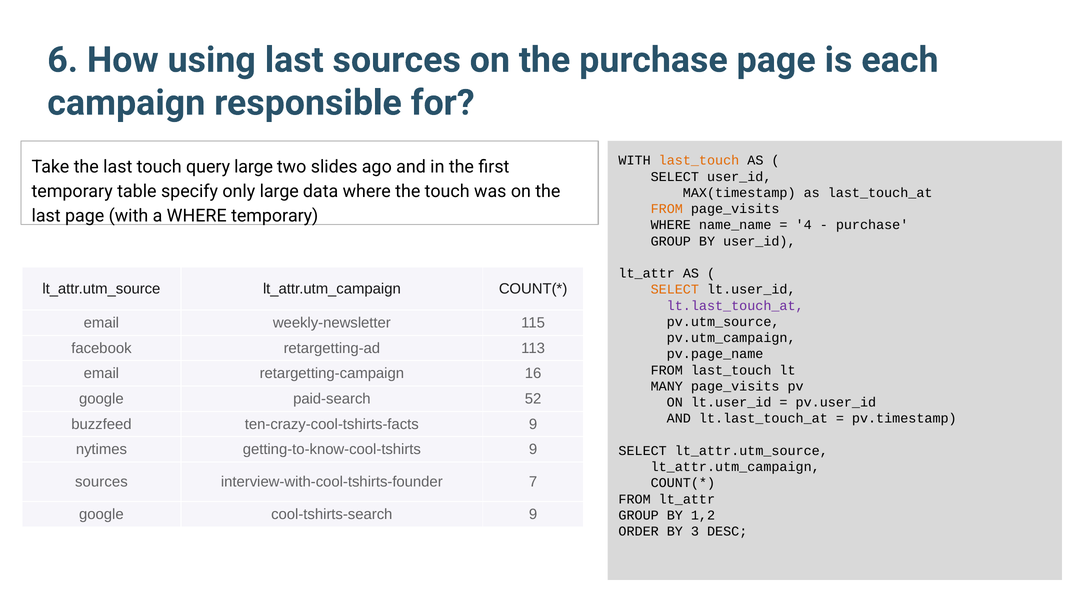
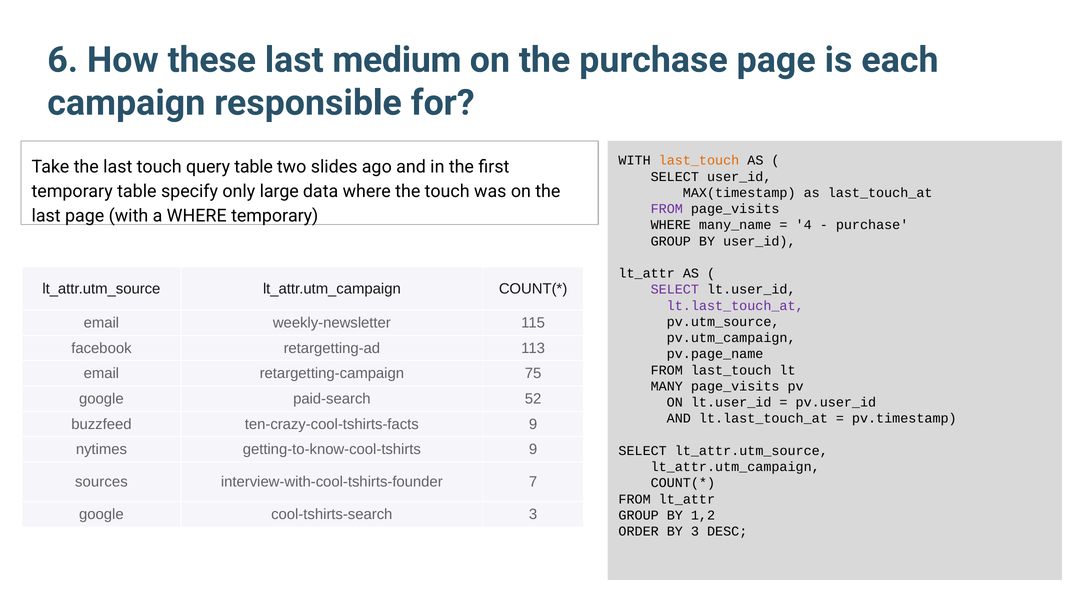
using: using -> these
last sources: sources -> medium
query large: large -> table
FROM at (667, 209) colour: orange -> purple
name_name: name_name -> many_name
SELECT at (675, 290) colour: orange -> purple
16: 16 -> 75
cool-tshirts-search 9: 9 -> 3
